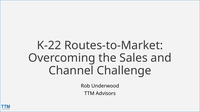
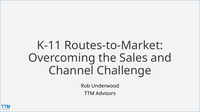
K-22: K-22 -> K-11
